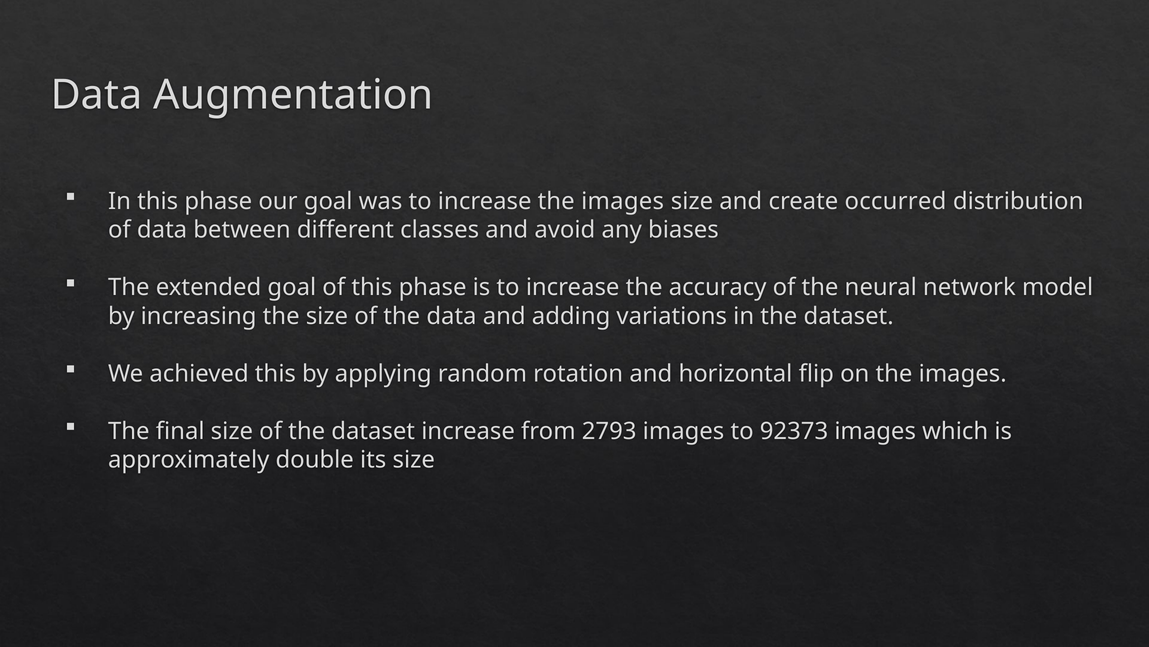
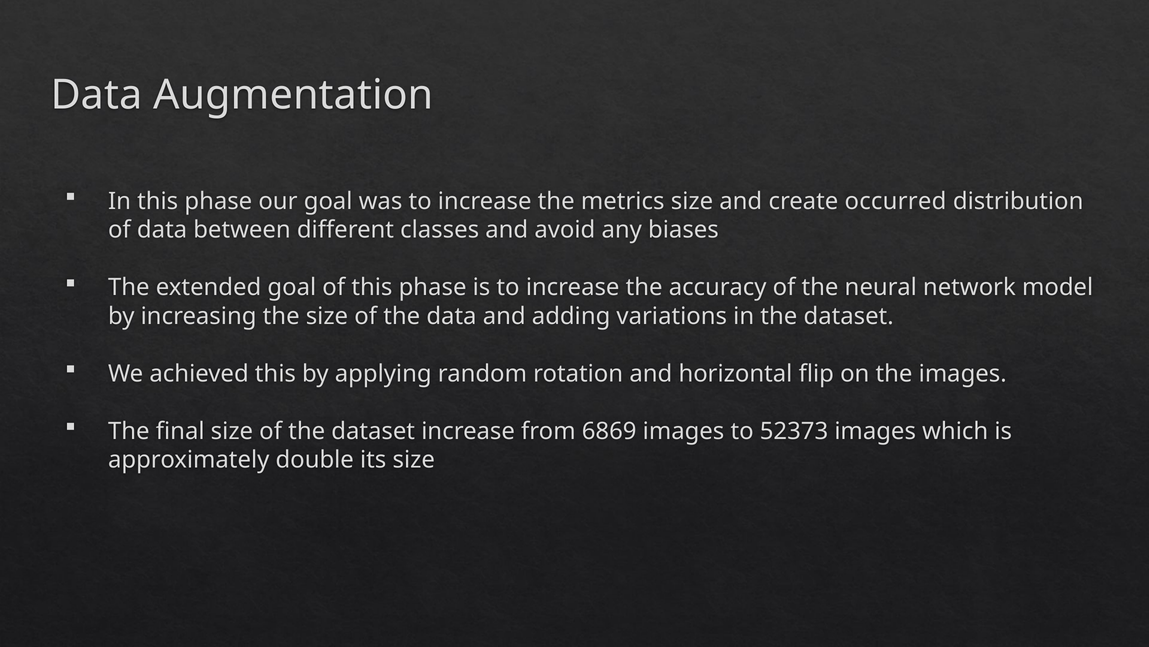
increase the images: images -> metrics
2793: 2793 -> 6869
92373: 92373 -> 52373
